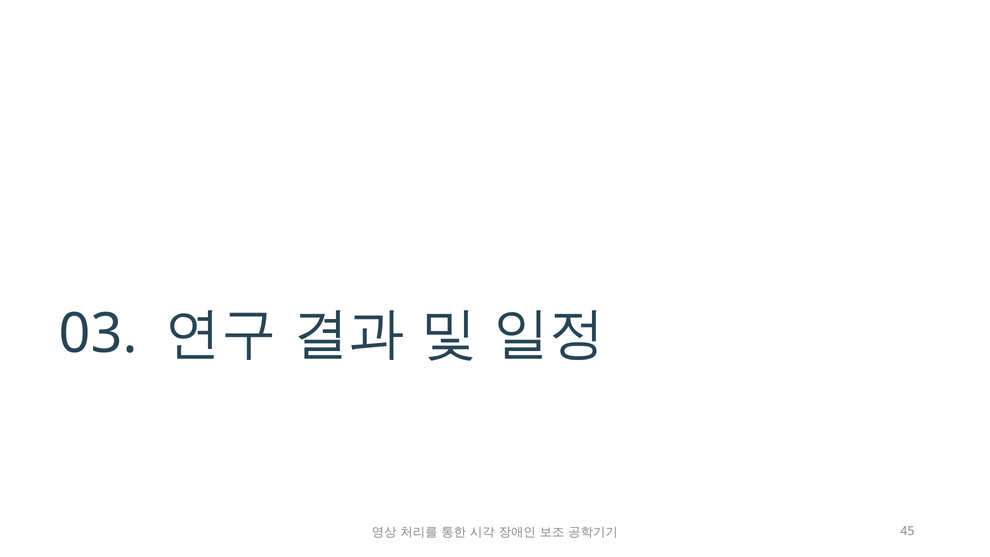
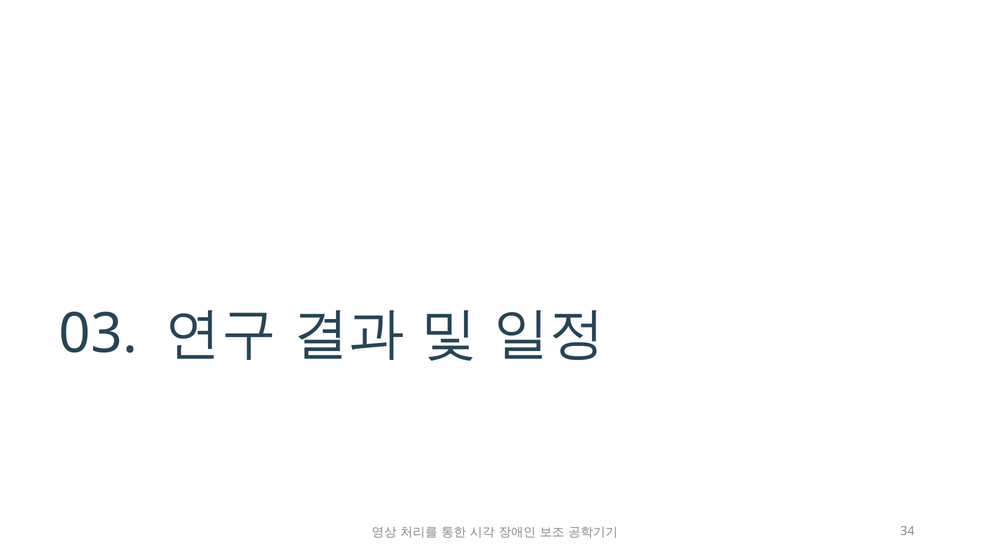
45: 45 -> 34
